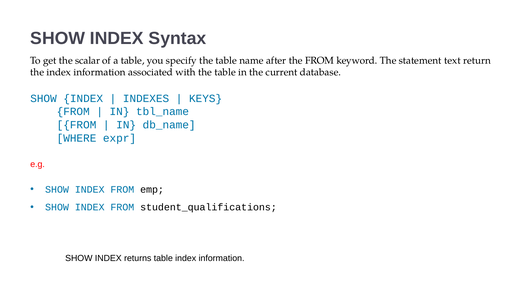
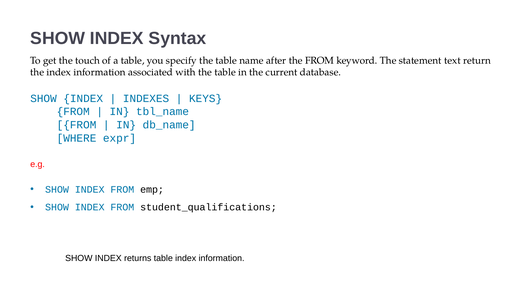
scalar: scalar -> touch
